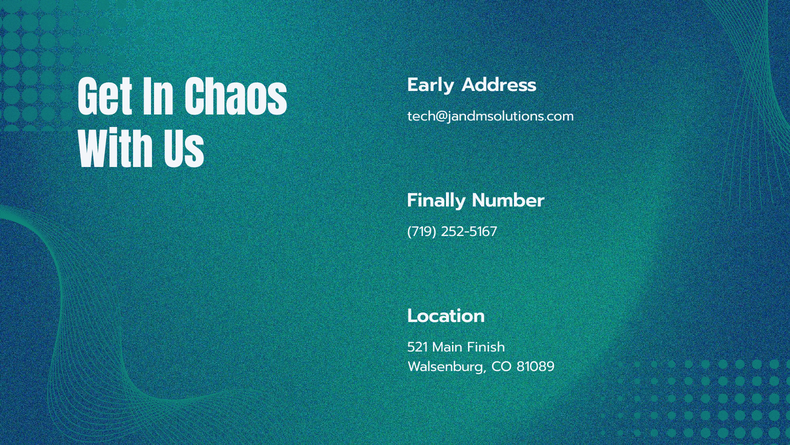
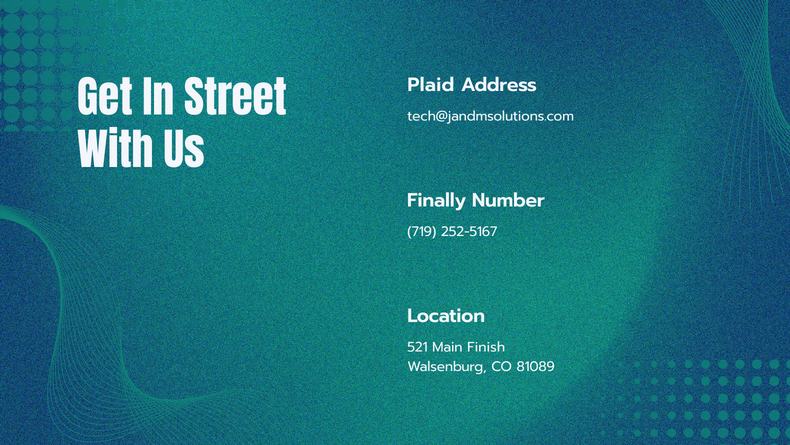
Early: Early -> Plaid
Chaos: Chaos -> Street
